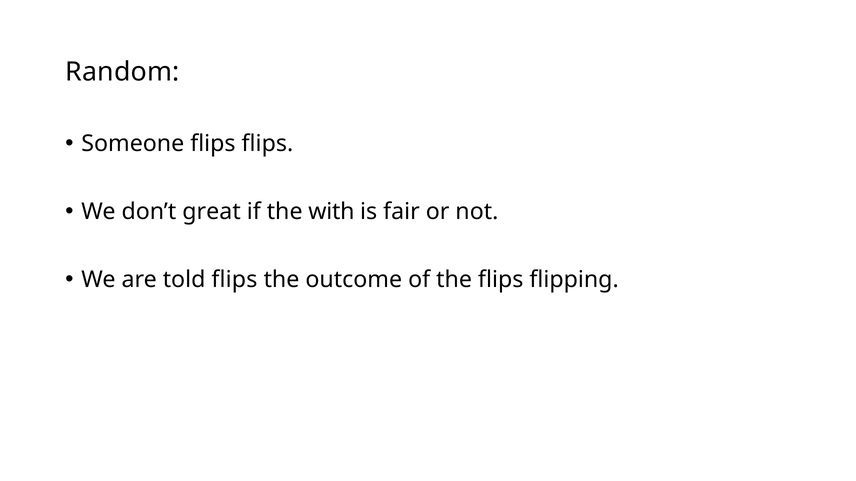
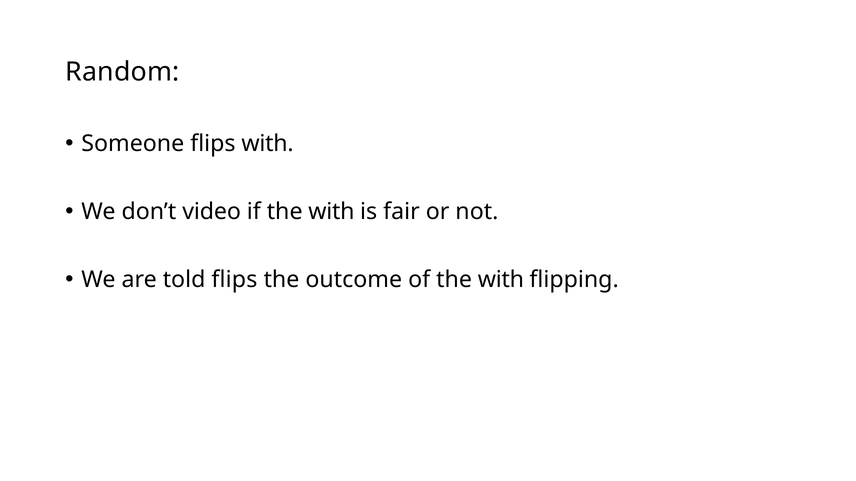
flips flips: flips -> with
great: great -> video
of the flips: flips -> with
